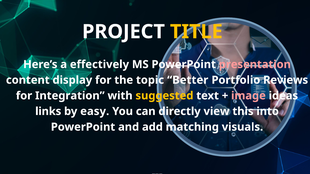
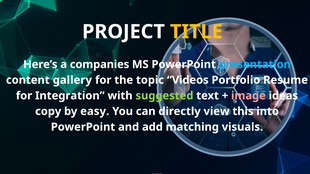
effectively: effectively -> companies
presentation at (255, 65) colour: pink -> light blue
content display: display -> gallery
topic Better: Better -> Videos
Portfolio Reviews: Reviews -> Resume
suggested at (164, 96) colour: yellow -> light green
links at (48, 112): links -> copy
